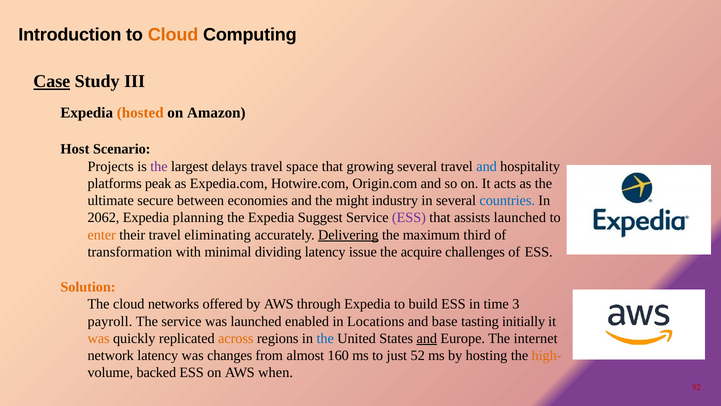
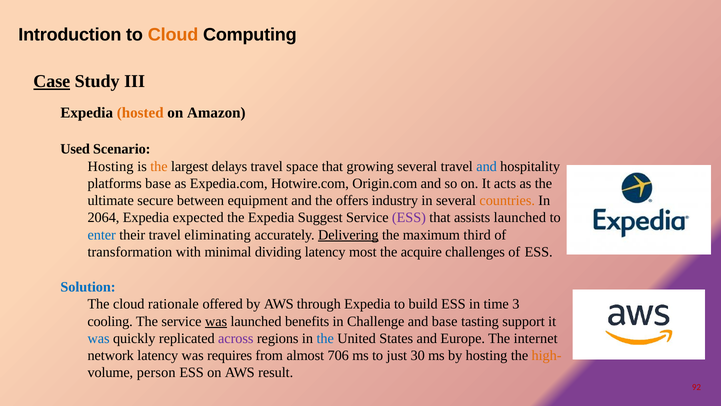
Host: Host -> Used
Projects at (111, 166): Projects -> Hosting
the at (159, 166) colour: purple -> orange
platforms peak: peak -> base
economies: economies -> equipment
might: might -> offers
countries colour: blue -> orange
2062: 2062 -> 2064
planning: planning -> expected
enter colour: orange -> blue
issue: issue -> most
Solution colour: orange -> blue
networks: networks -> rationale
payroll: payroll -> cooling
was at (216, 321) underline: none -> present
enabled: enabled -> benefits
Locations: Locations -> Challenge
initially: initially -> support
was at (99, 338) colour: orange -> blue
across colour: orange -> purple
and at (427, 338) underline: present -> none
changes: changes -> requires
160: 160 -> 706
52: 52 -> 30
backed: backed -> person
when: when -> result
